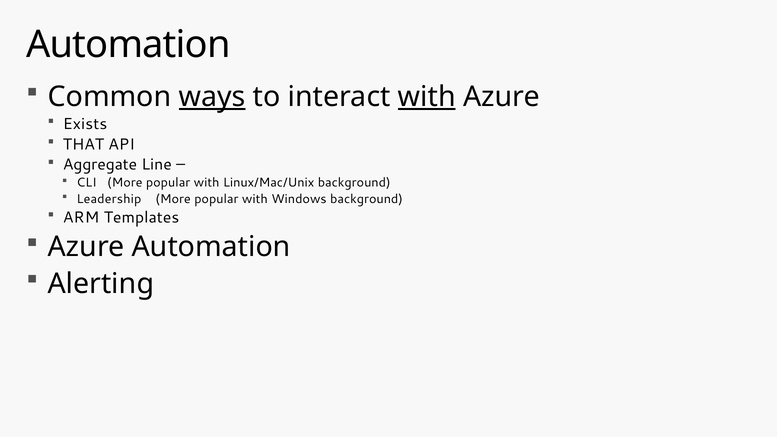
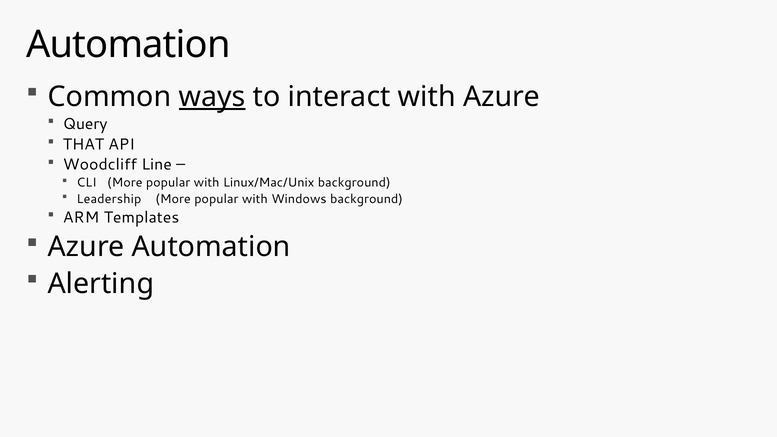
with at (427, 97) underline: present -> none
Exists: Exists -> Query
Aggregate: Aggregate -> Woodcliff
